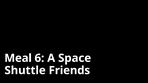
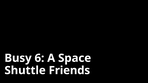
Meal: Meal -> Busy
